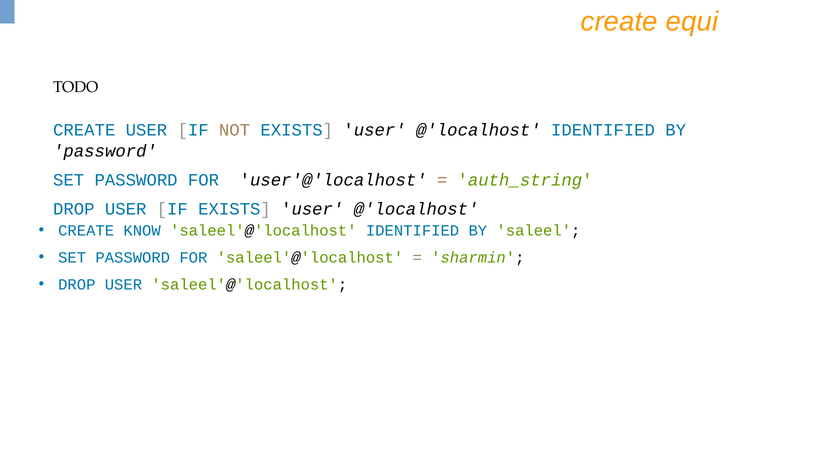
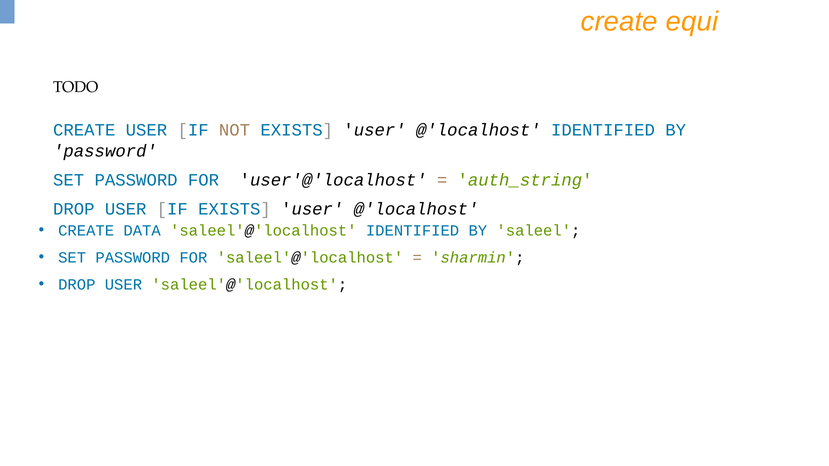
KNOW: KNOW -> DATA
